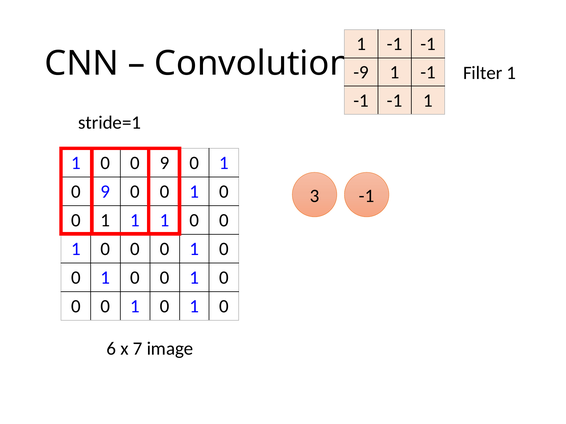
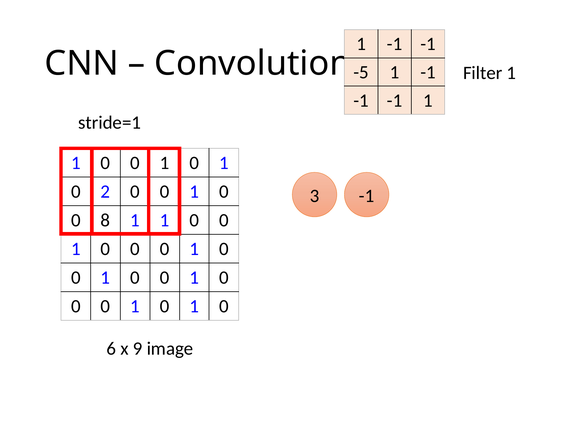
-9: -9 -> -5
9 at (165, 163): 9 -> 1
9 at (105, 192): 9 -> 2
1 at (105, 220): 1 -> 8
7: 7 -> 9
